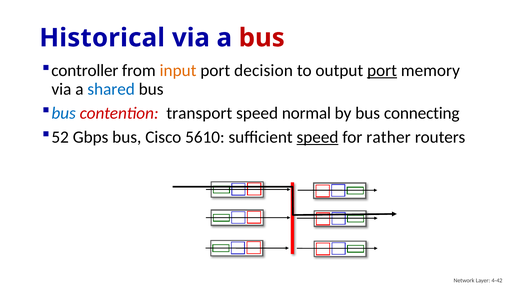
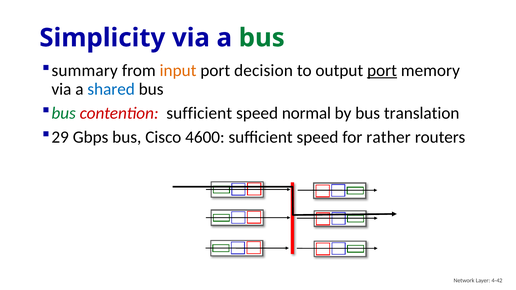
Historical: Historical -> Simplicity
bus at (262, 38) colour: red -> green
controller: controller -> summary
bus at (64, 113) colour: blue -> green
contention transport: transport -> sufficient
connecting: connecting -> translation
52: 52 -> 29
5610: 5610 -> 4600
speed at (317, 137) underline: present -> none
